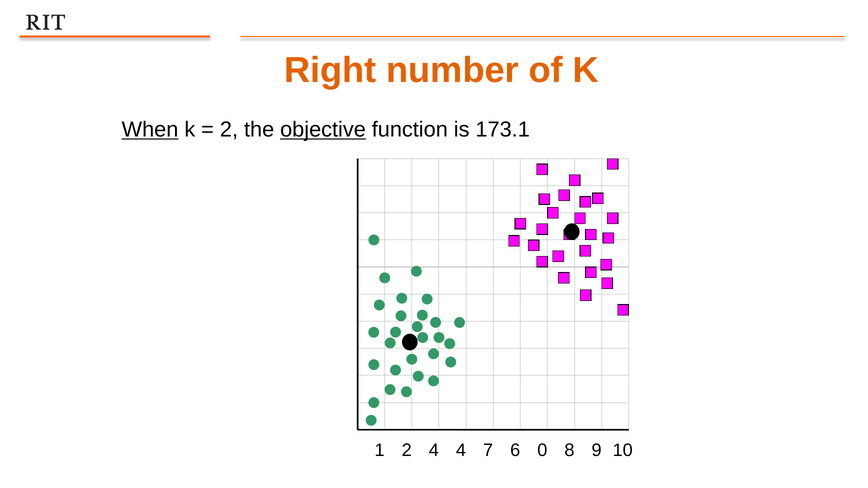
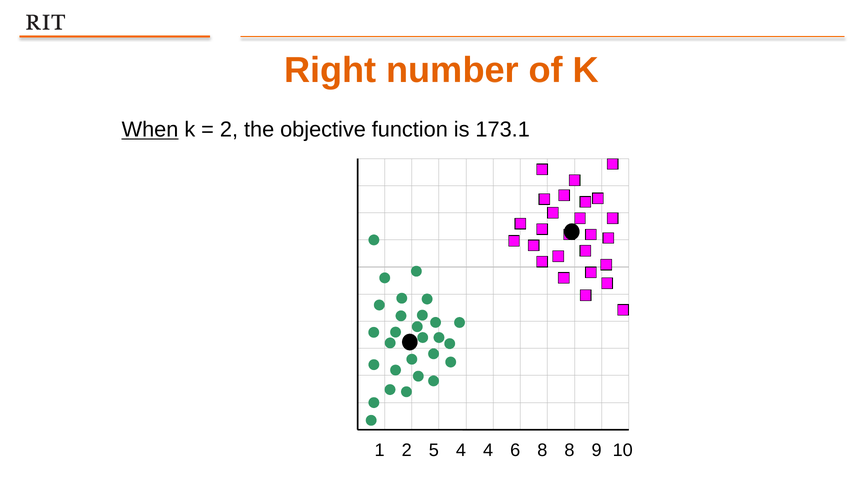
objective underline: present -> none
2 4: 4 -> 5
4 7: 7 -> 4
6 0: 0 -> 8
